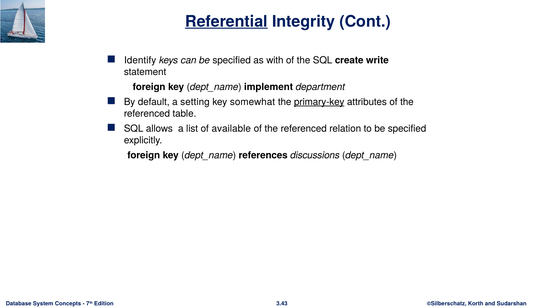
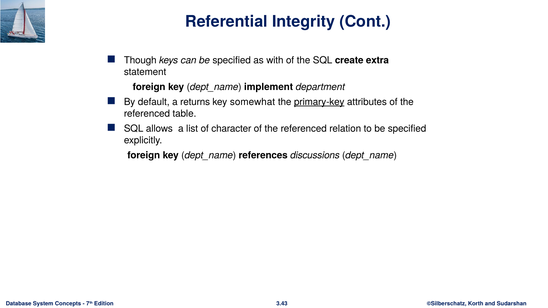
Referential underline: present -> none
Identify: Identify -> Though
write: write -> extra
setting: setting -> returns
available: available -> character
